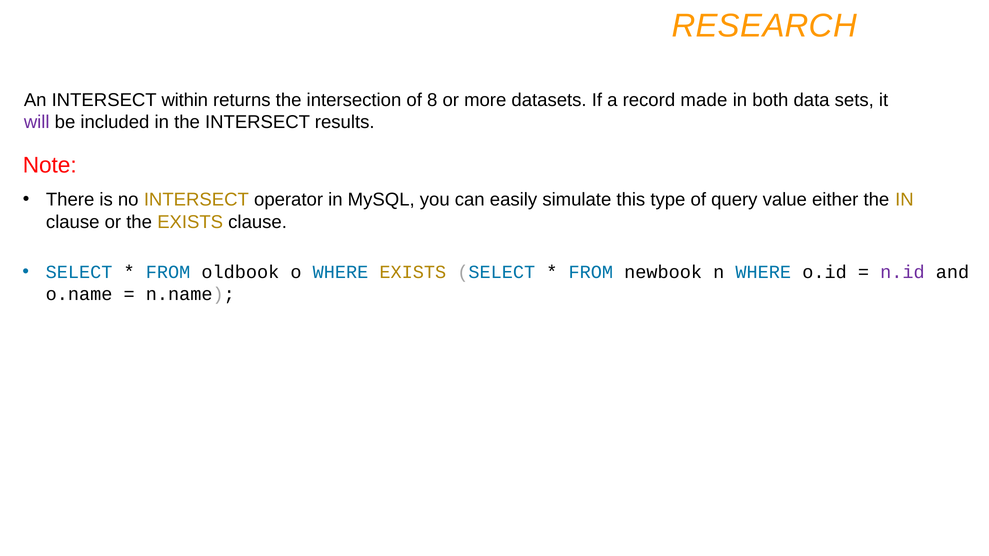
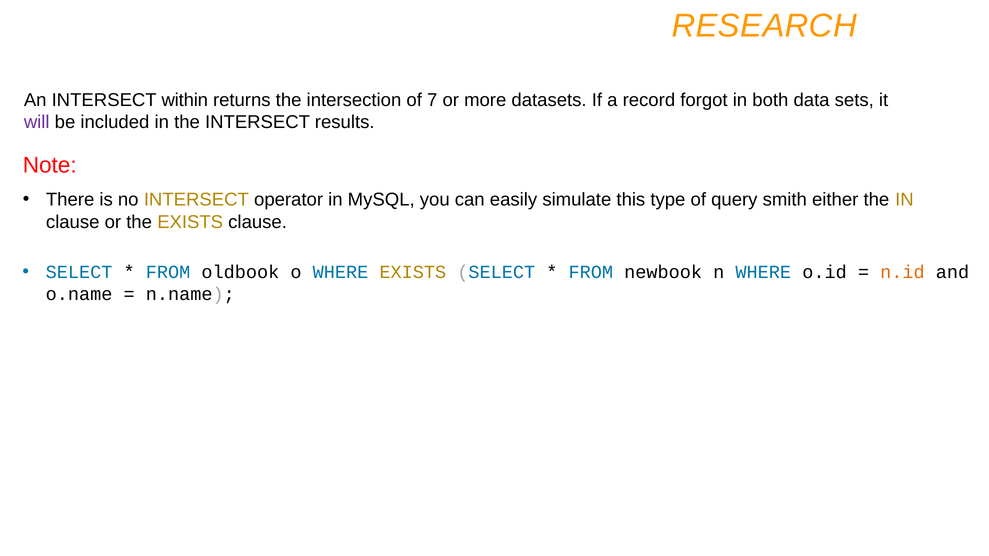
8: 8 -> 7
made: made -> forgot
value: value -> smith
n.id colour: purple -> orange
